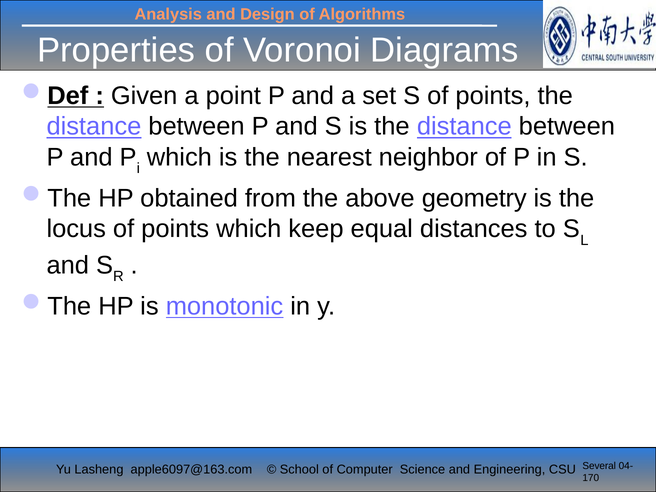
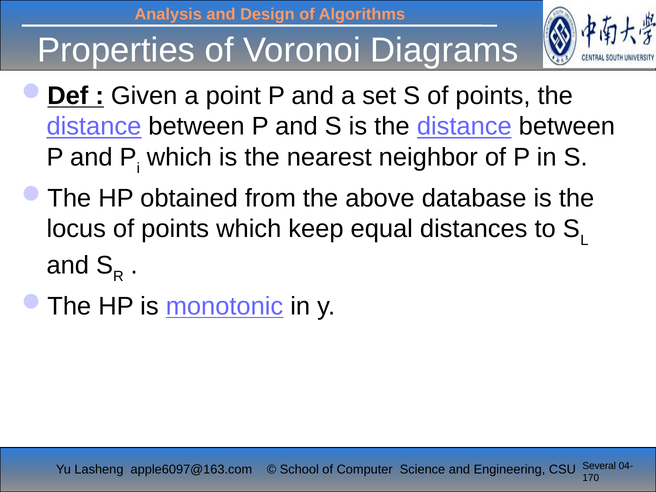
geometry: geometry -> database
